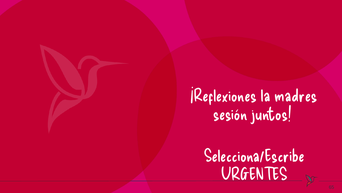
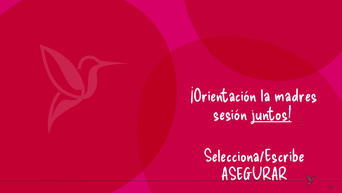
¡Reflexiones: ¡Reflexiones -> ¡Orientación
juntos underline: none -> present
URGENTES: URGENTES -> ASEGURAR
